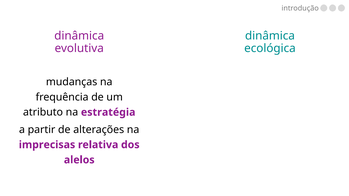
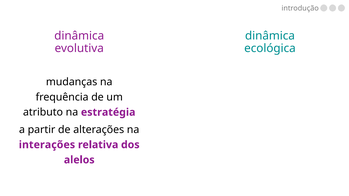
imprecisas: imprecisas -> interações
